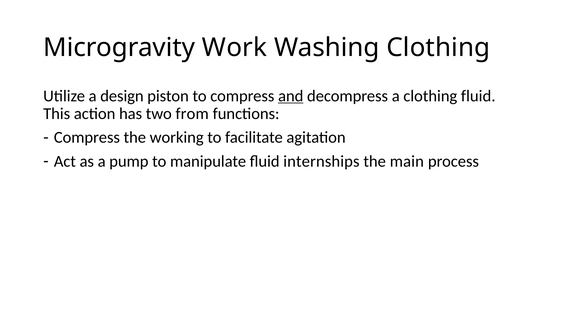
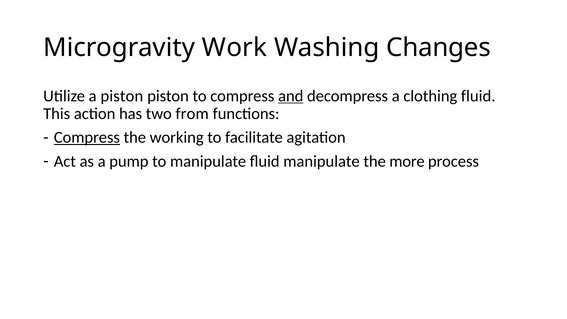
Washing Clothing: Clothing -> Changes
a design: design -> piston
Compress at (87, 138) underline: none -> present
fluid internships: internships -> manipulate
main: main -> more
